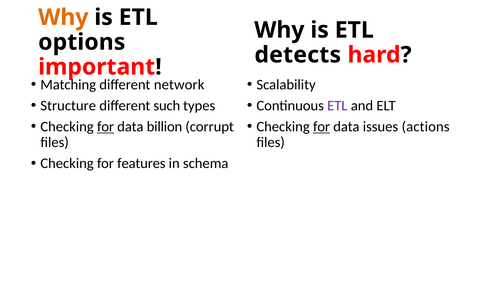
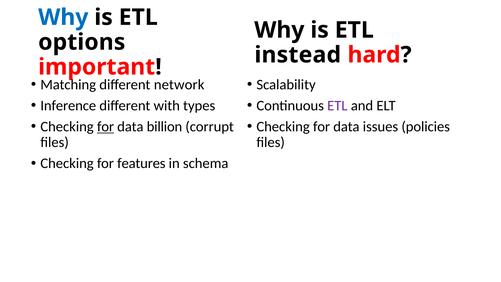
Why at (63, 17) colour: orange -> blue
detects: detects -> instead
Structure: Structure -> Inference
such: such -> with
for at (322, 127) underline: present -> none
actions: actions -> policies
